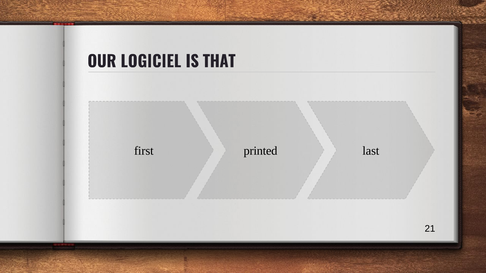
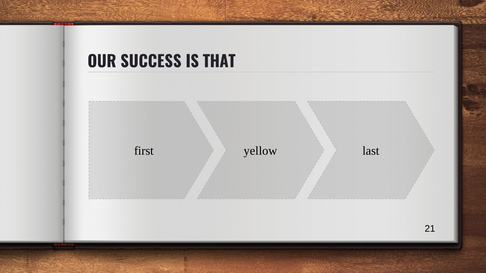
LOGICIEL: LOGICIEL -> SUCCESS
printed: printed -> yellow
